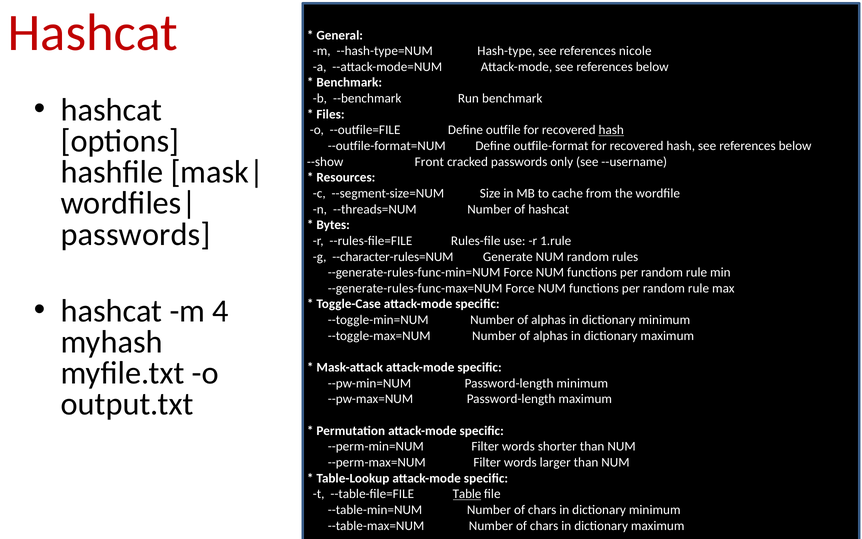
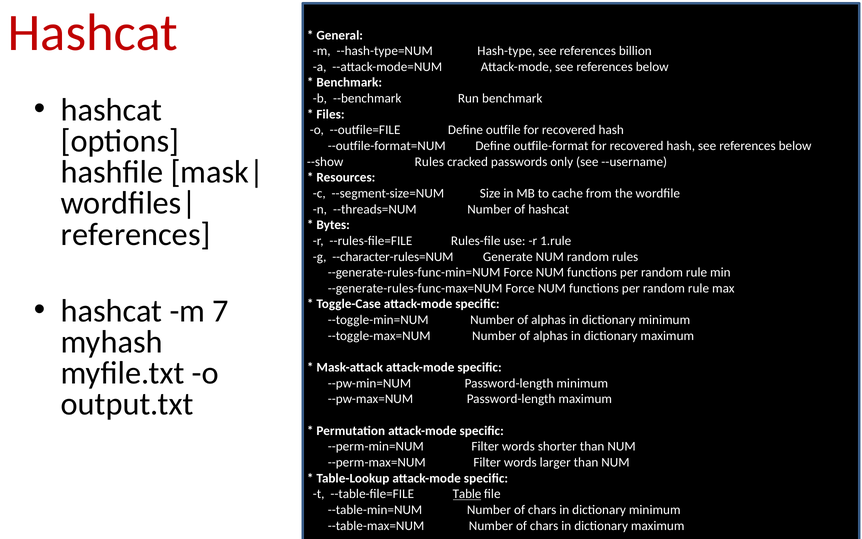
nicole: nicole -> billion
hash at (611, 130) underline: present -> none
--show Front: Front -> Rules
passwords at (136, 234): passwords -> references
4: 4 -> 7
